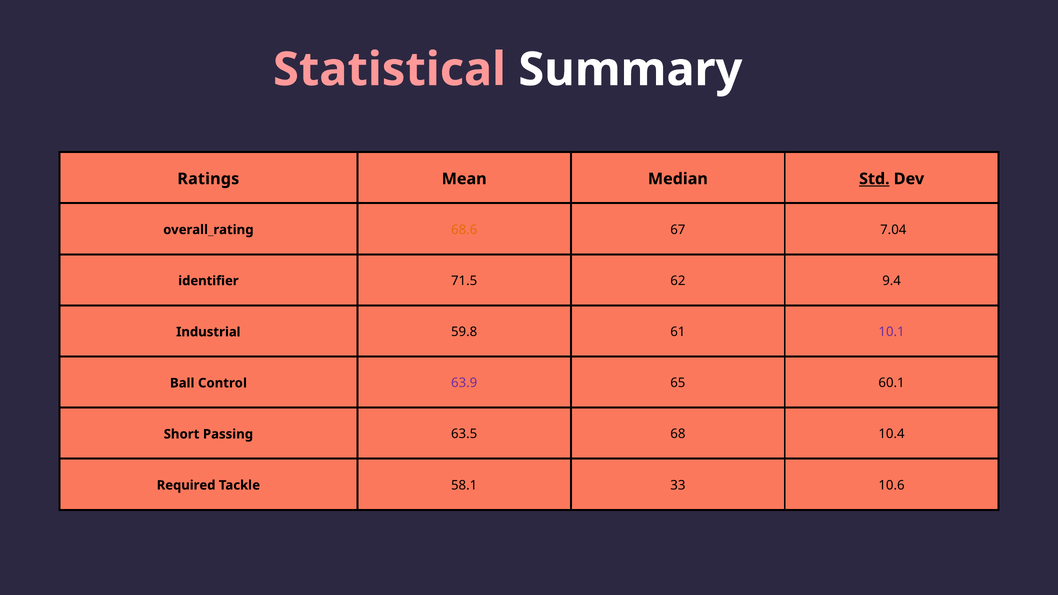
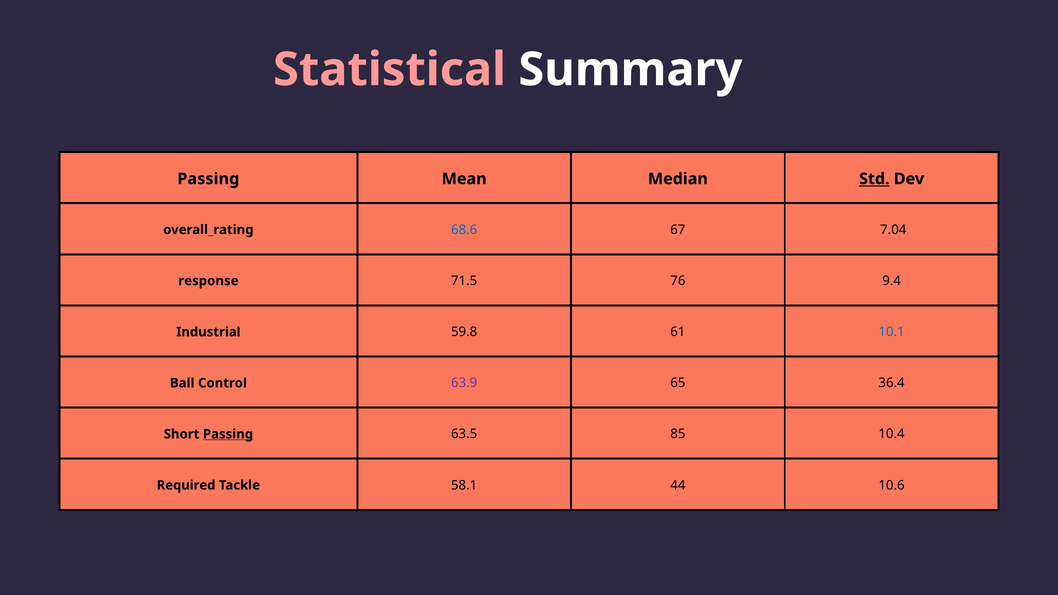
Ratings at (208, 179): Ratings -> Passing
68.6 colour: orange -> blue
identifier: identifier -> response
62: 62 -> 76
10.1 colour: purple -> blue
60.1: 60.1 -> 36.4
Passing at (228, 434) underline: none -> present
68: 68 -> 85
33: 33 -> 44
